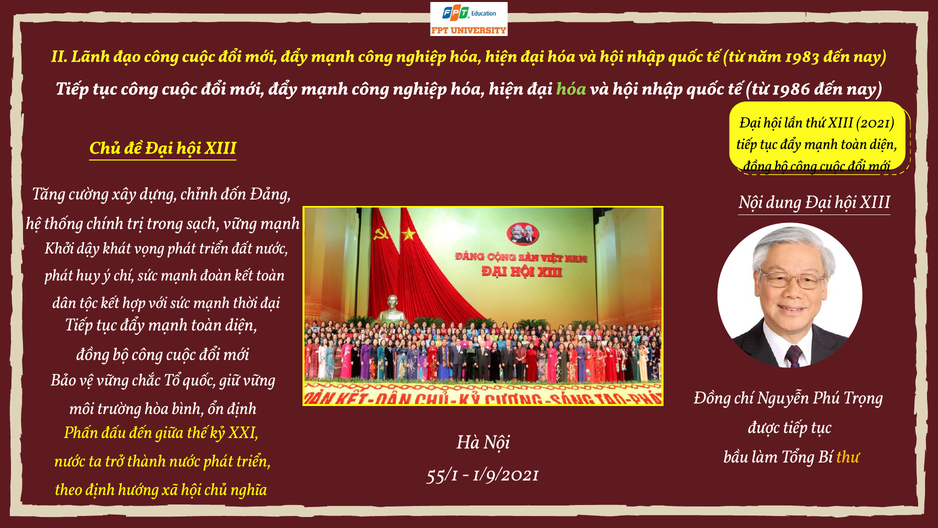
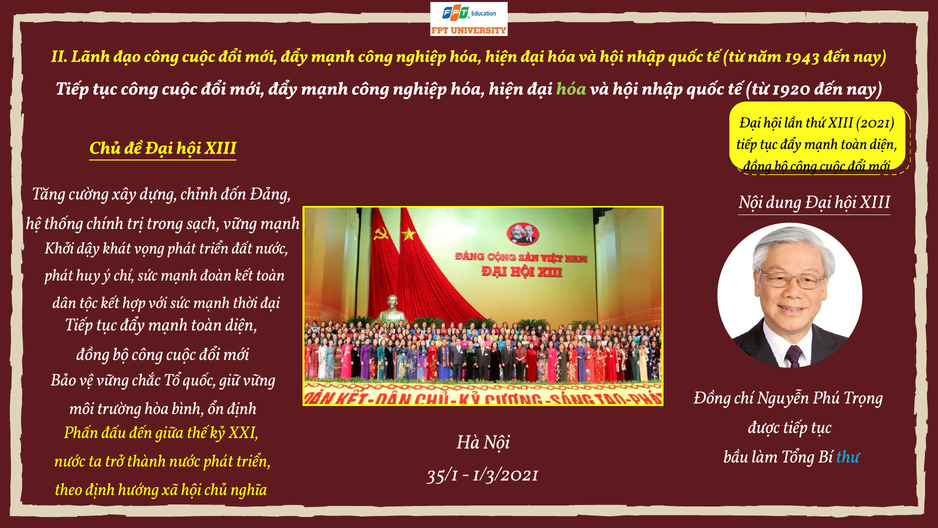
1983: 1983 -> 1943
1986: 1986 -> 1920
thư colour: yellow -> light blue
55/1: 55/1 -> 35/1
1/9/2021: 1/9/2021 -> 1/3/2021
